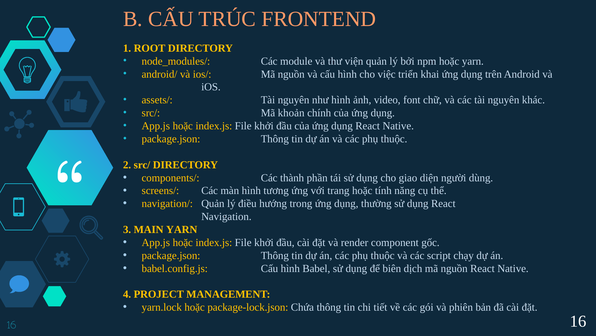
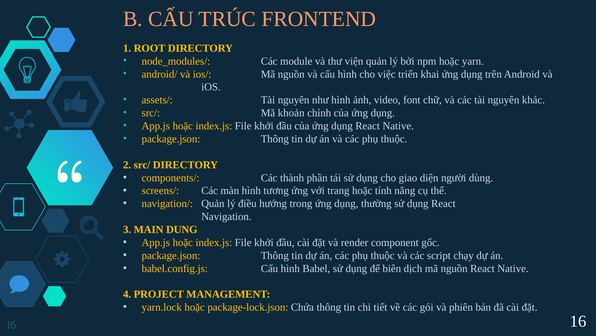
MAIN YARN: YARN -> DUNG
